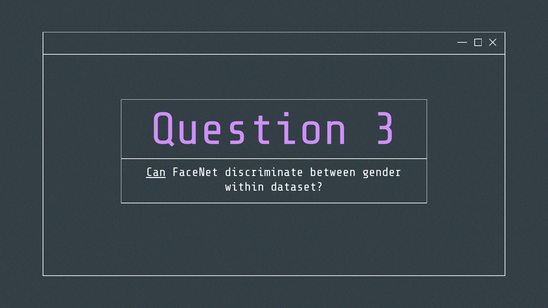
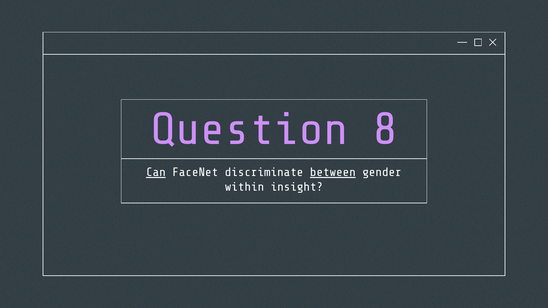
3: 3 -> 8
between underline: none -> present
dataset: dataset -> insight
